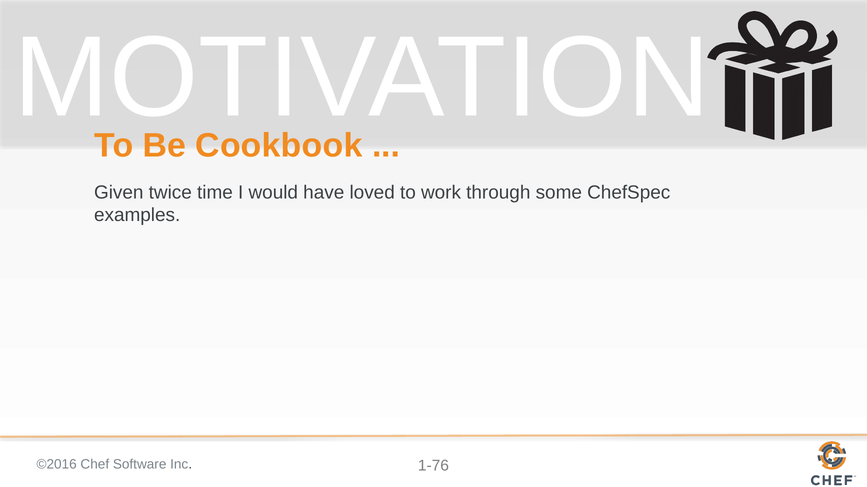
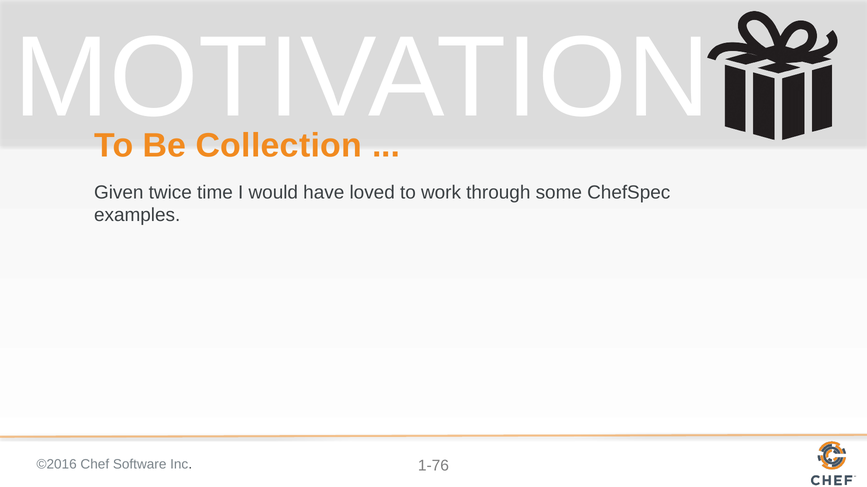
Cookbook: Cookbook -> Collection
